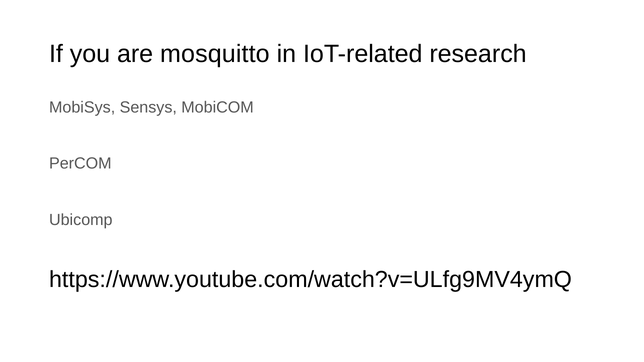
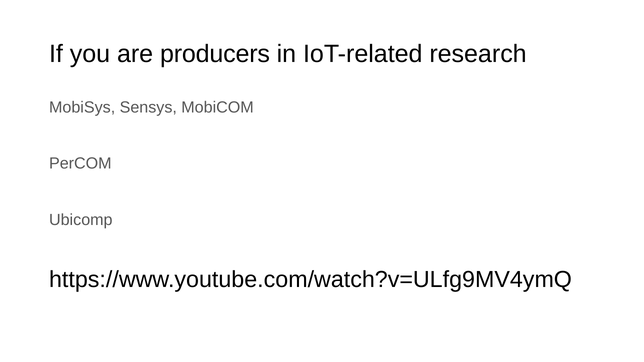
mosquitto: mosquitto -> producers
